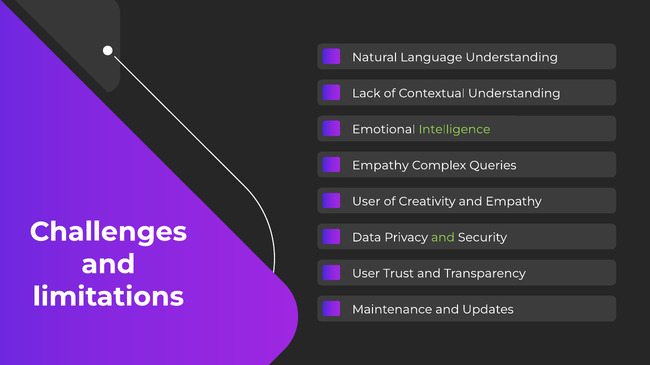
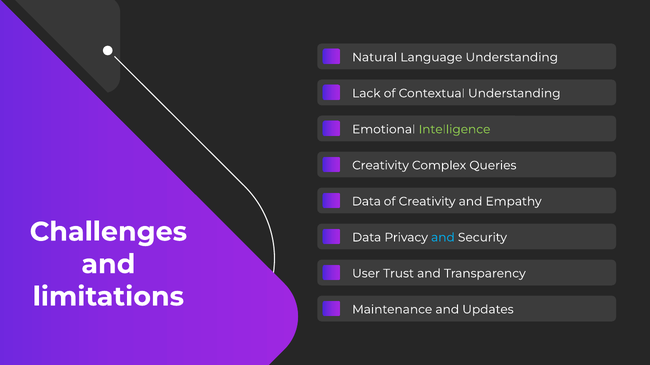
Empathy at (380, 166): Empathy -> Creativity
User at (366, 202): User -> Data
and at (443, 238) colour: light green -> light blue
